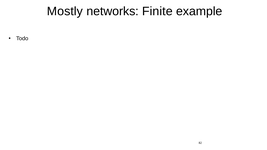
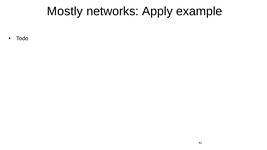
Finite: Finite -> Apply
